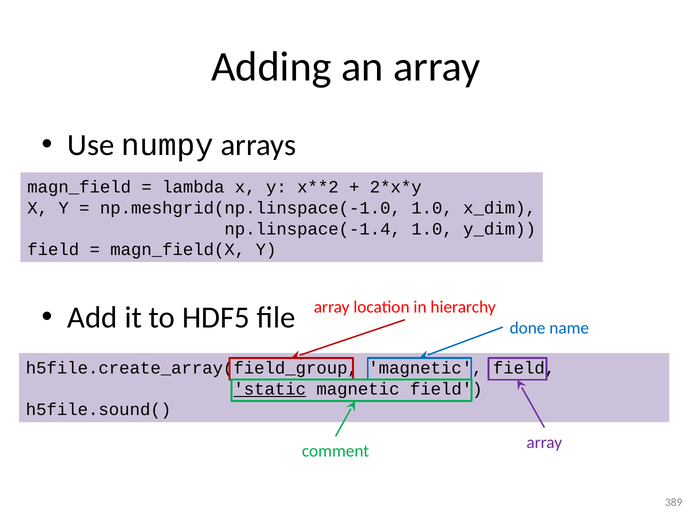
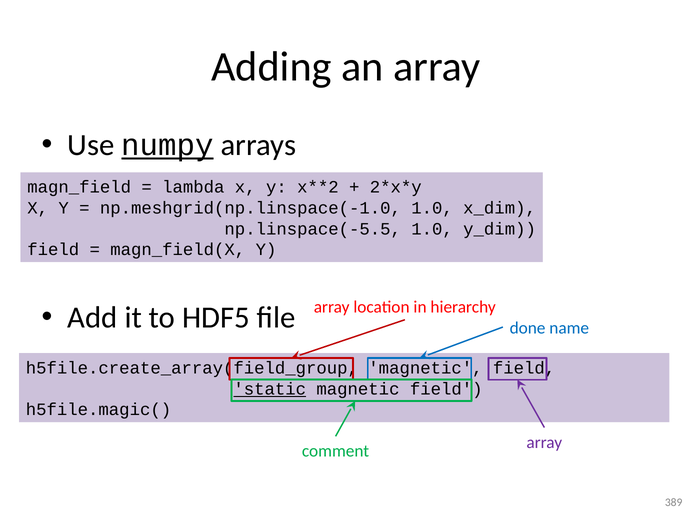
numpy underline: none -> present
np.linspace(-1.4: np.linspace(-1.4 -> np.linspace(-5.5
h5file.sound(: h5file.sound( -> h5file.magic(
